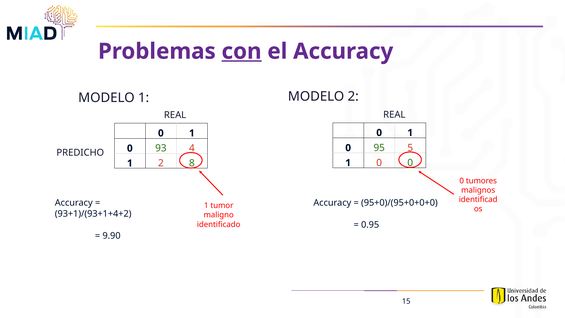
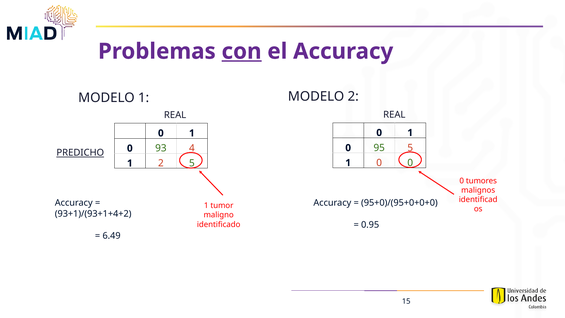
PREDICHO underline: none -> present
2 8: 8 -> 5
9.90: 9.90 -> 6.49
